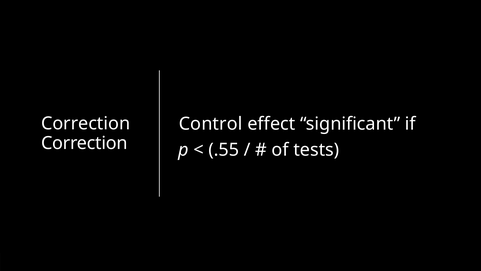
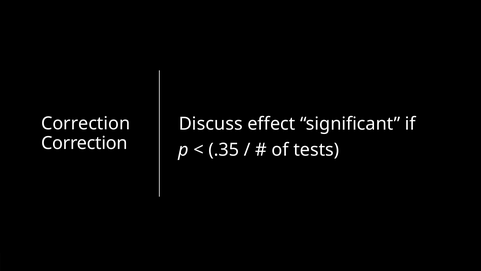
Control: Control -> Discuss
.55: .55 -> .35
